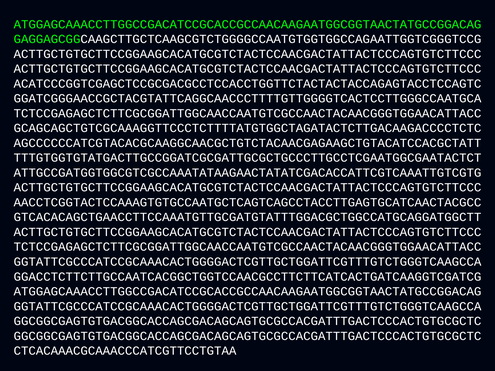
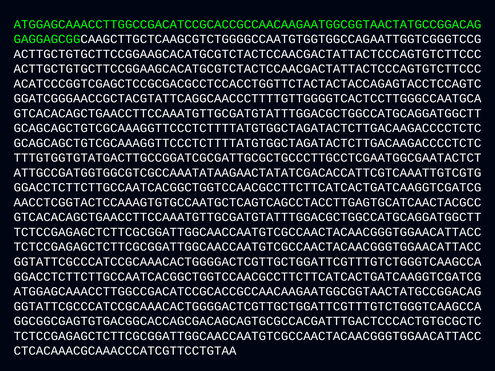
TCTCCGAGAGCTCTTCGCGGATTGGCAACCAATGTCGCCAACTACAACGGGTGGAACATTACC at (247, 113): TCTCCGAGAGCTCTTCGCGGATTGGCAACCAATGTCGCCAACTACAACGGGTGGAACATTACC -> GTCACACAGCTGAACCTTCCAAATGTTGCGATGTATTTGGACGCTGGCCATGCAGGATGGCTT
AGCCCCCCATCGTACACGCAAGGCAACGCTGTCTACAACGAGAAGCTGTACATCCACGCTATT at (247, 143): AGCCCCCCATCGTACACGCAAGGCAACGCTGTCTACAACGAGAAGCTGTACATCCACGCTATT -> GCAGCAGCTGTCGCAAAGGTTCCCTCTTTTATGTGGCTAGATACTCTTGACAAGACCCCTCTC
ACTTGCTGTGCTTCCGGAAGCACATGCGTCTACTCCAACGACTATTACTCCCAGTGTCTTCCC at (247, 188): ACTTGCTGTGCTTCCGGAAGCACATGCGTCTACTCCAACGACTATTACTCCCAGTGTCTTCCC -> GGACCTCTTCTTGCCAATCACGGCTGGTCCAACGCCTTCTTCATCACTGATCAAGGTCGATCG
ACTTGCTGTGCTTCCGGAAGCACATGCGTCTACTCCAACGACTATTACTCCCAGTGTCTTCCC at (247, 232): ACTTGCTGTGCTTCCGGAAGCACATGCGTCTACTCCAACGACTATTACTCCCAGTGTCTTCCC -> TCTCCGAGAGCTCTTCGCGGATTGGCAACCAATGTCGCCAACTACAACGGGTGGAACATTACC
GGCGGCGAGTGTGACGGCACCAGCGACAGCAGTGCGCCACGATTTGACTCCCACTGTGCGCTC at (247, 336): GGCGGCGAGTGTGACGGCACCAGCGACAGCAGTGCGCCACGATTTGACTCCCACTGTGCGCTC -> TCTCCGAGAGCTCTTCGCGGATTGGCAACCAATGTCGCCAACTACAACGGGTGGAACATTACC
